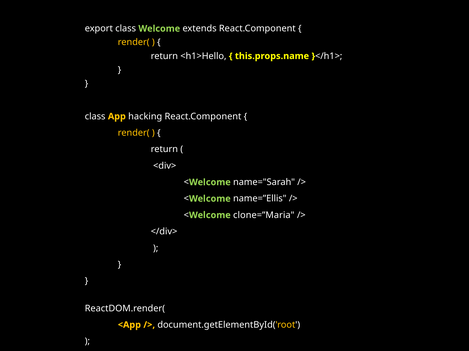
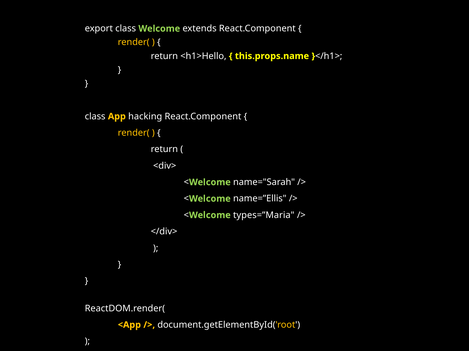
clone=”Maria: clone=”Maria -> types=”Maria
